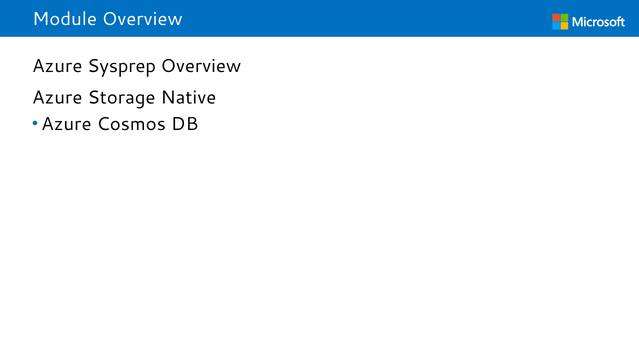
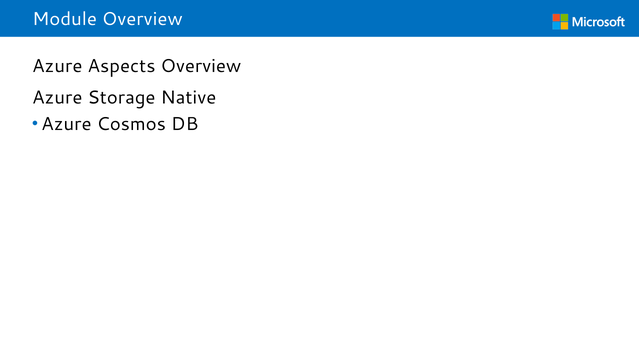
Sysprep: Sysprep -> Aspects
